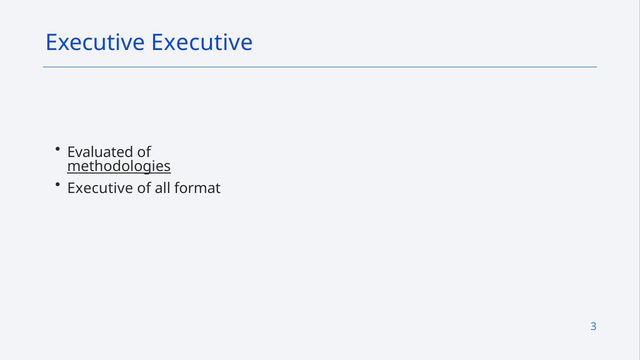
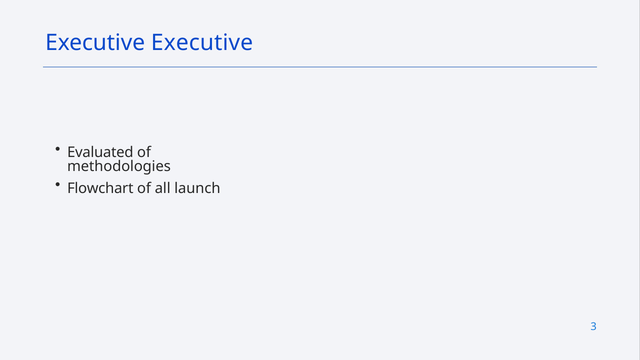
methodologies underline: present -> none
Executive at (100, 188): Executive -> Flowchart
format: format -> launch
